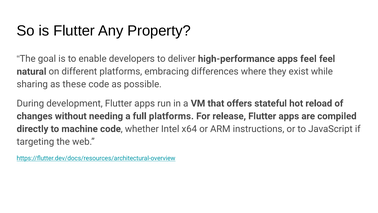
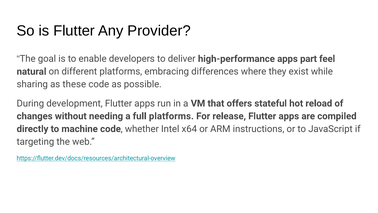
Property: Property -> Provider
apps feel: feel -> part
